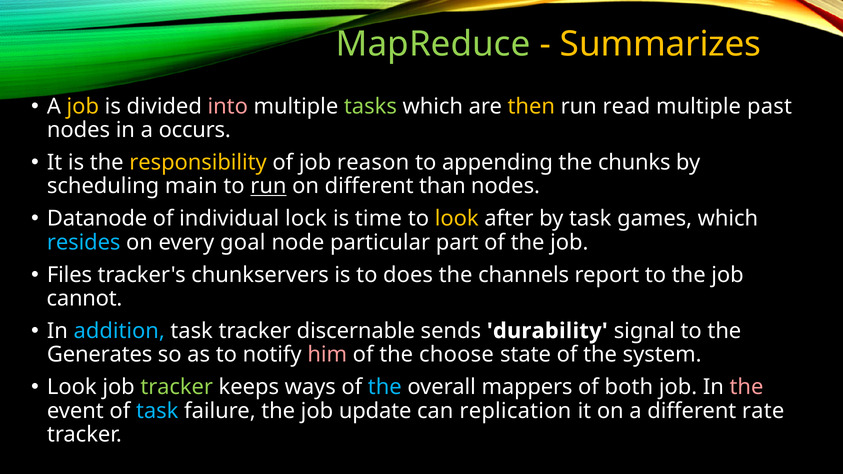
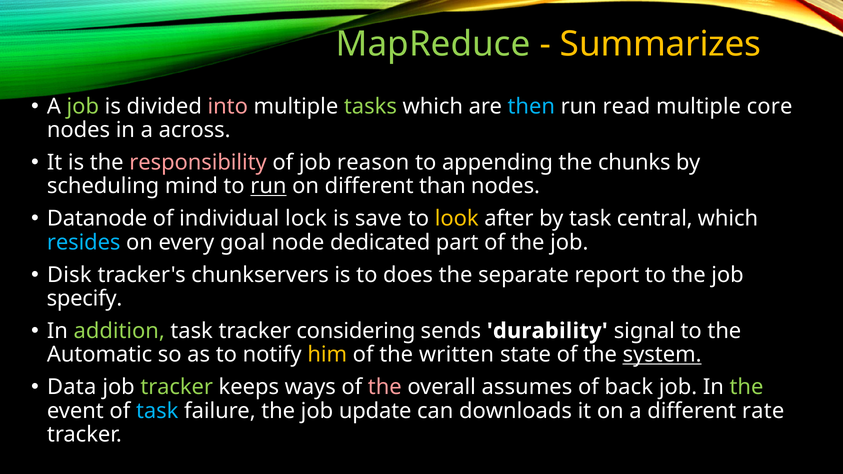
job at (83, 106) colour: yellow -> light green
then colour: yellow -> light blue
past: past -> core
occurs: occurs -> across
responsibility colour: yellow -> pink
main: main -> mind
time: time -> save
games: games -> central
particular: particular -> dedicated
Files: Files -> Disk
channels: channels -> separate
cannot: cannot -> specify
addition colour: light blue -> light green
discernable: discernable -> considering
Generates: Generates -> Automatic
him colour: pink -> yellow
choose: choose -> written
system underline: none -> present
Look at (72, 387): Look -> Data
the at (385, 387) colour: light blue -> pink
mappers: mappers -> assumes
both: both -> back
the at (746, 387) colour: pink -> light green
replication: replication -> downloads
